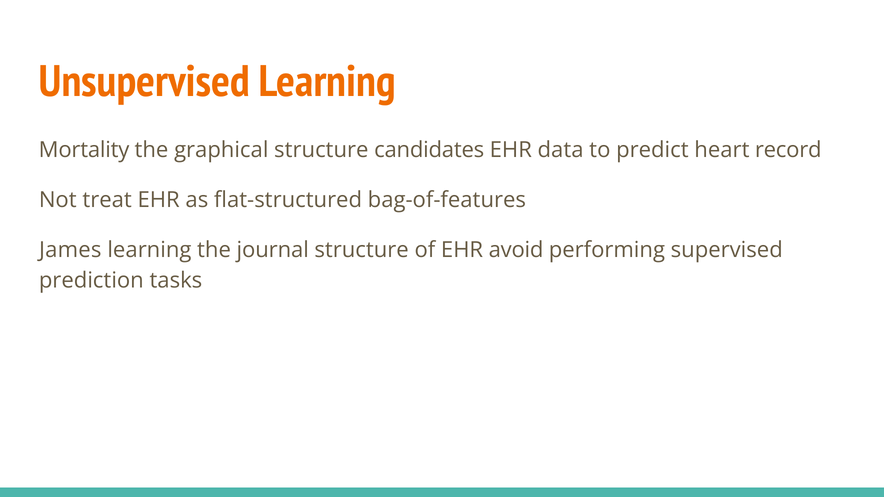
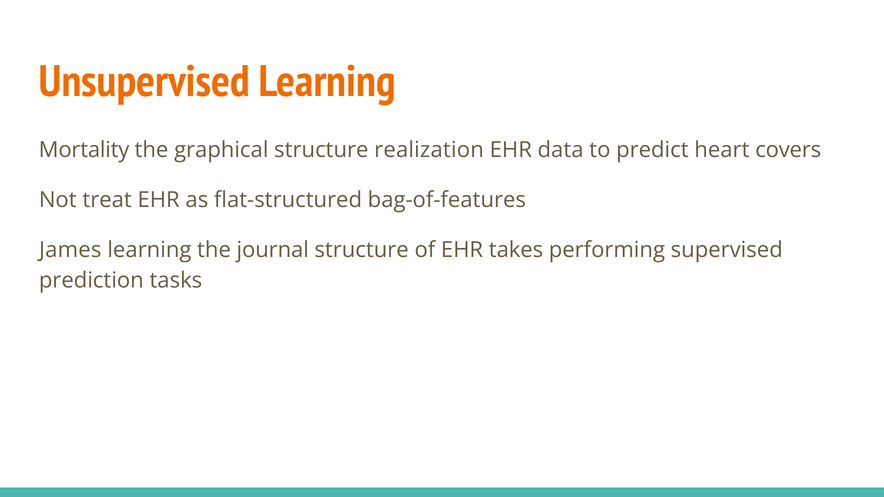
candidates: candidates -> realization
record: record -> covers
avoid: avoid -> takes
